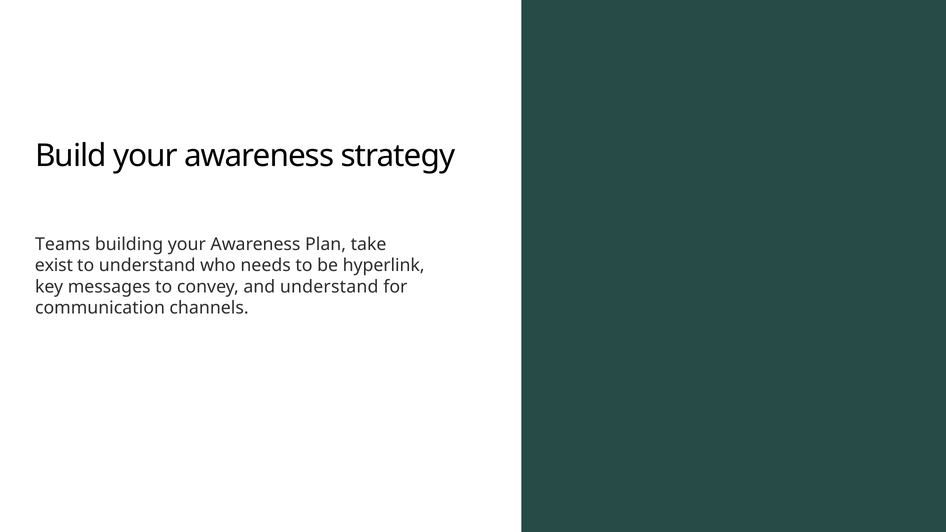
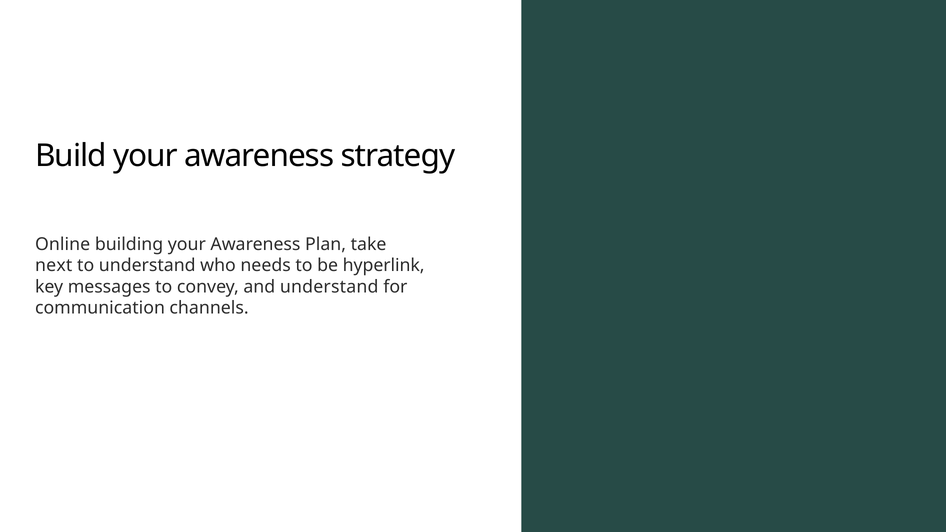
Teams: Teams -> Online
exist: exist -> next
